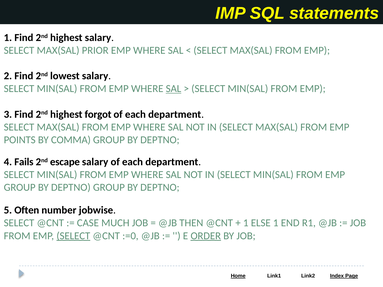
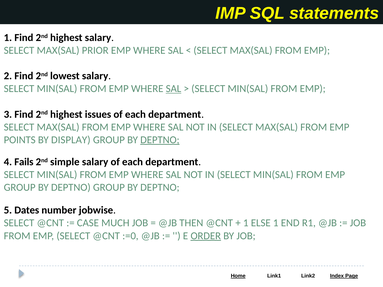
forgot: forgot -> issues
COMMA: COMMA -> DISPLAY
DEPTNO at (160, 140) underline: none -> present
escape: escape -> simple
Often: Often -> Dates
SELECT at (73, 236) underline: present -> none
